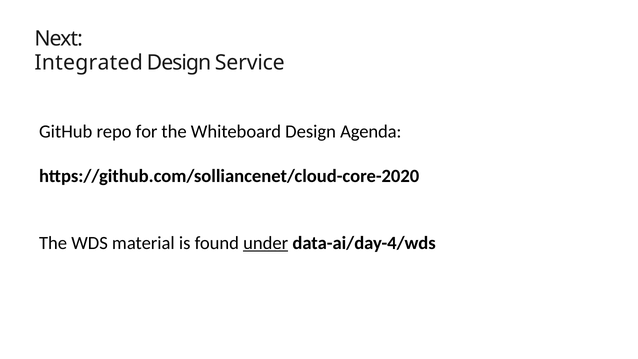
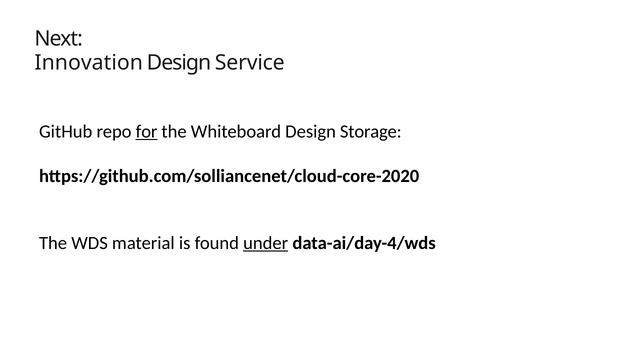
Integrated: Integrated -> Innovation
for underline: none -> present
Agenda: Agenda -> Storage
